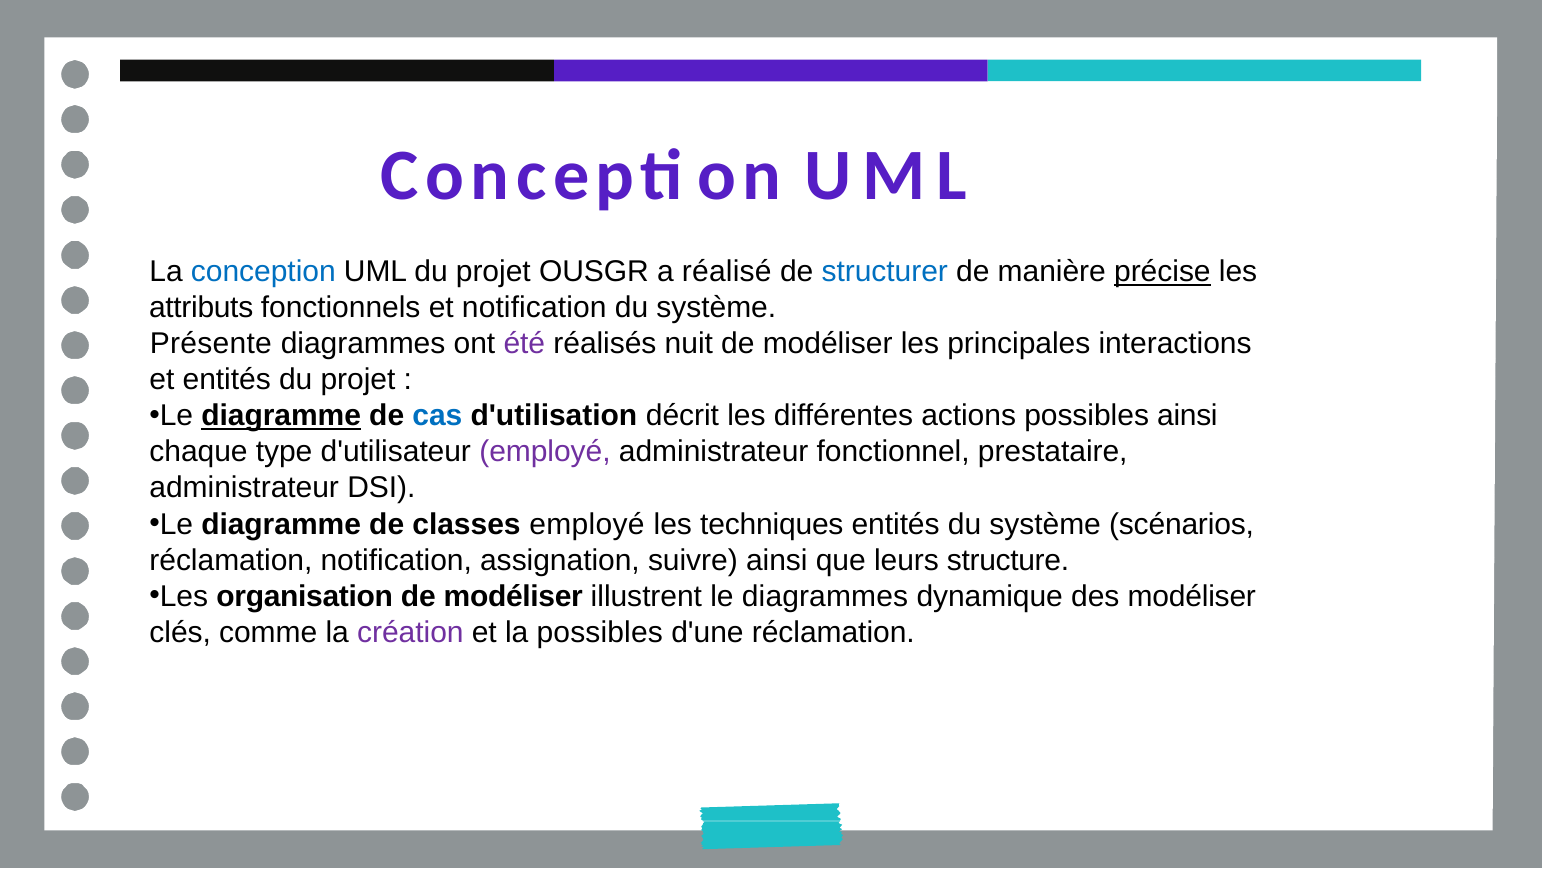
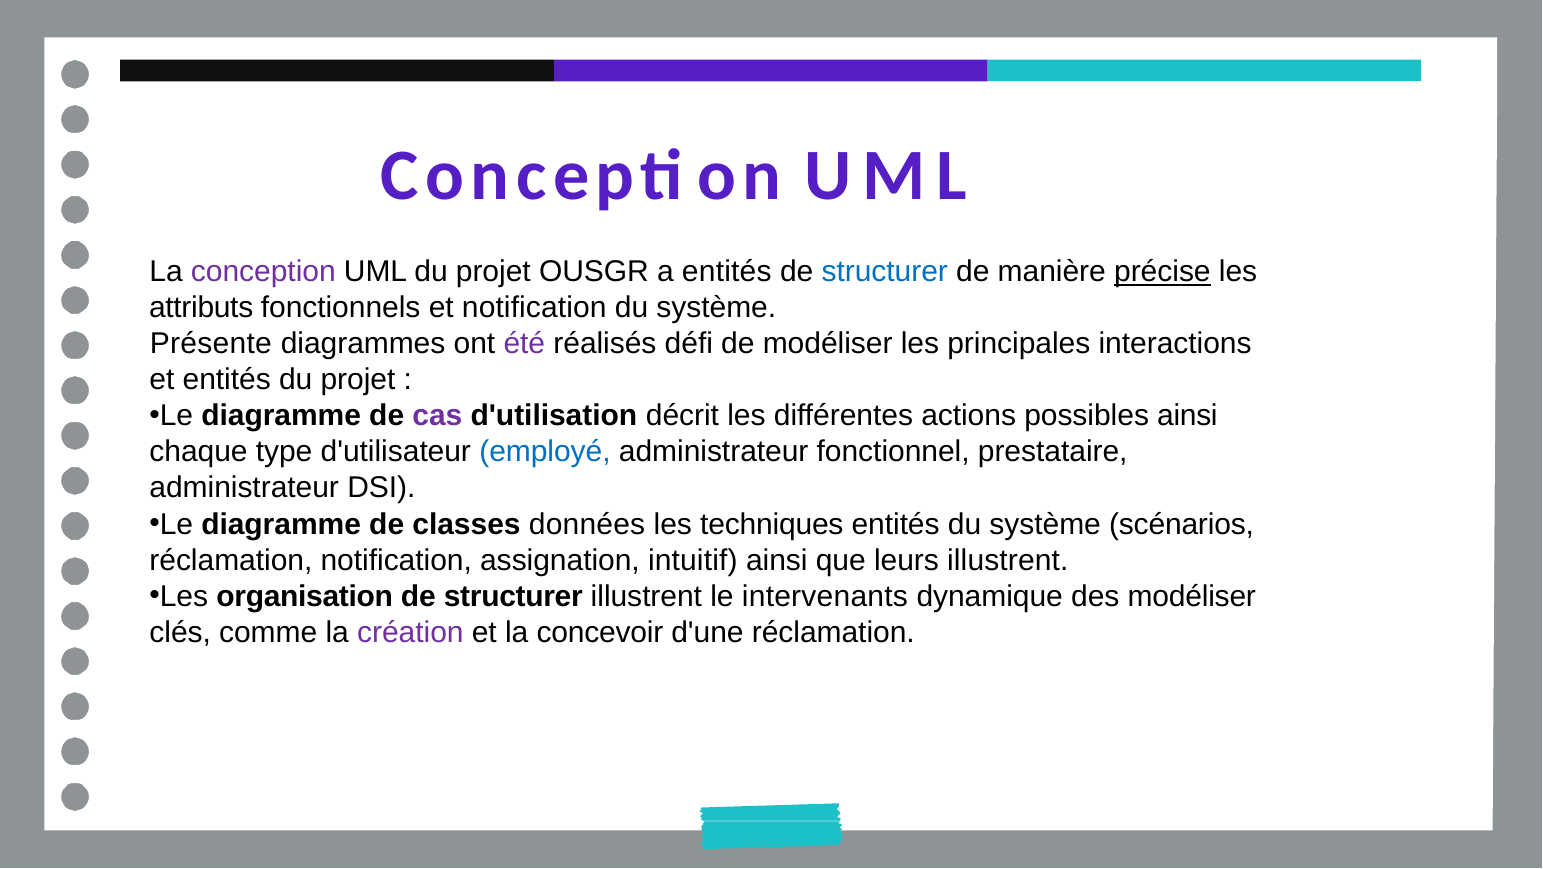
conception at (263, 272) colour: blue -> purple
a réalisé: réalisé -> entités
nuit: nuit -> défi
diagramme at (281, 416) underline: present -> none
cas colour: blue -> purple
employé at (545, 452) colour: purple -> blue
classes employé: employé -> données
suivre: suivre -> intuitif
leurs structure: structure -> illustrent
modéliser at (513, 596): modéliser -> structurer
le diagrammes: diagrammes -> intervenants
la possibles: possibles -> concevoir
